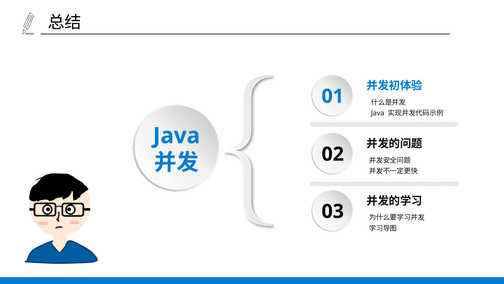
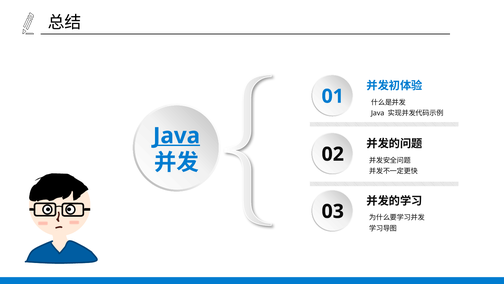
Java at (177, 136) underline: none -> present
